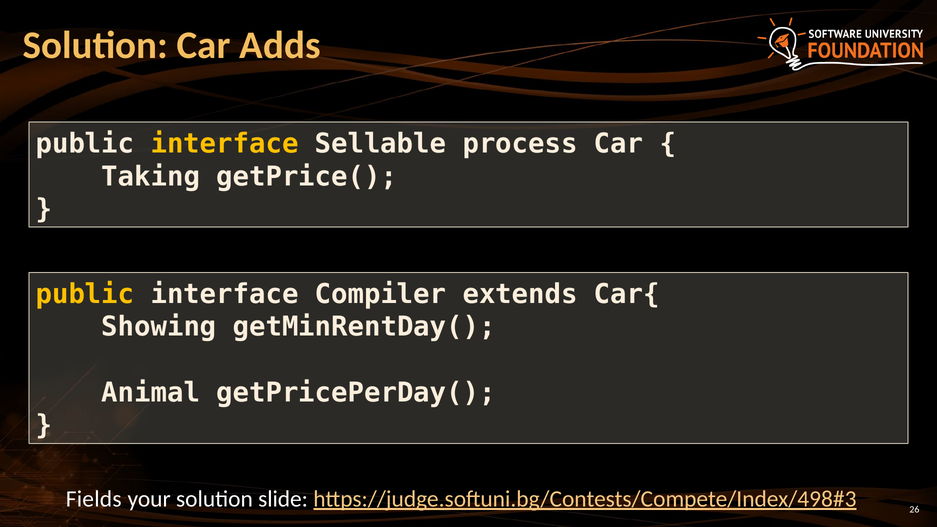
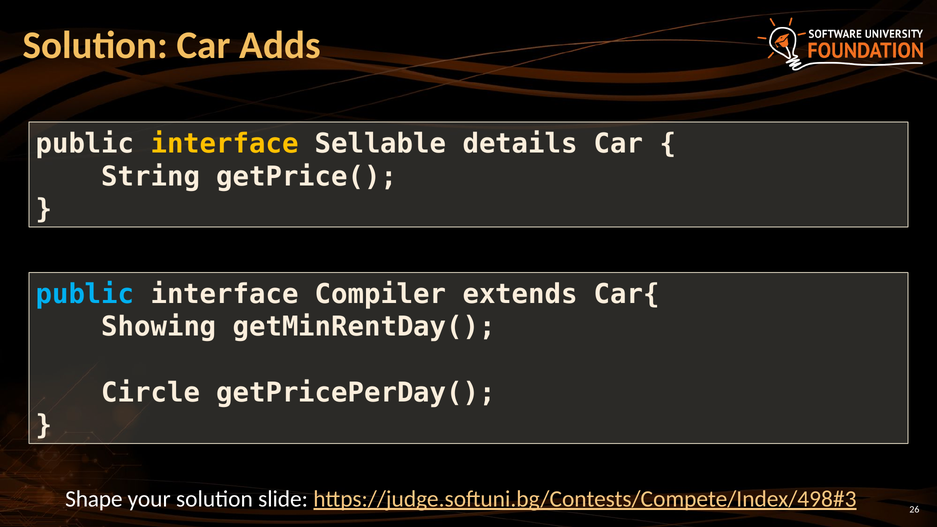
process: process -> details
Taking: Taking -> String
public at (85, 294) colour: yellow -> light blue
Animal: Animal -> Circle
Fields: Fields -> Shape
